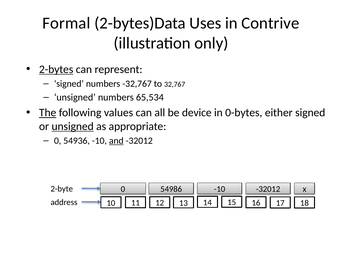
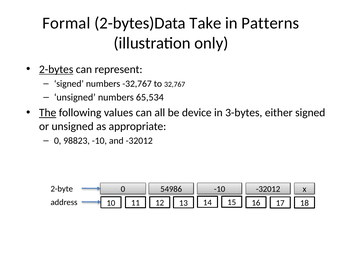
Uses: Uses -> Take
Contrive: Contrive -> Patterns
0-bytes: 0-bytes -> 3-bytes
unsigned at (73, 126) underline: present -> none
54936: 54936 -> 98823
and underline: present -> none
